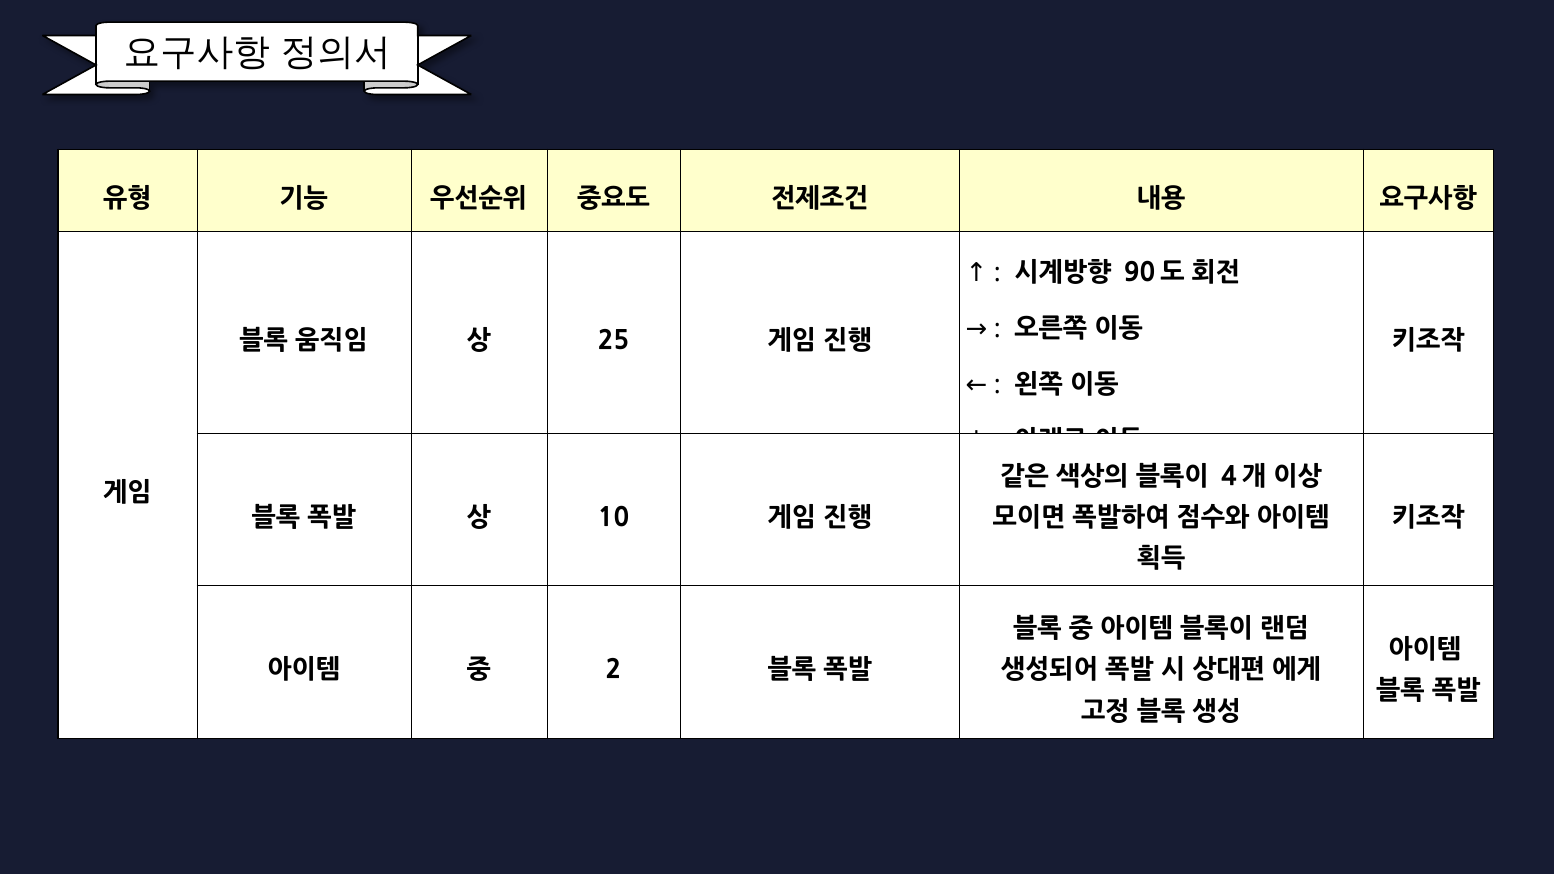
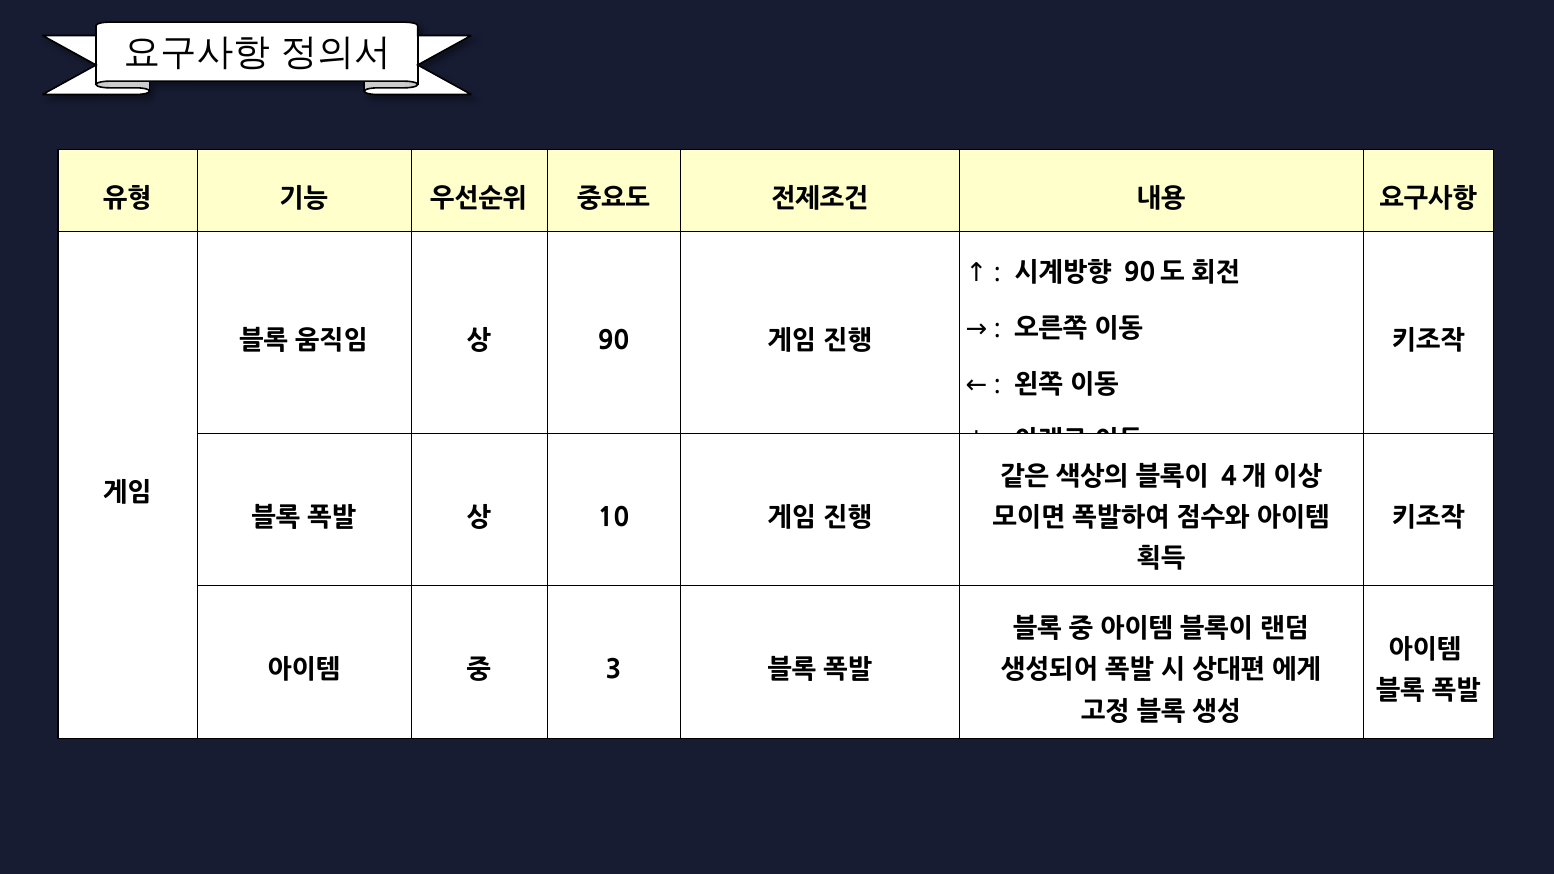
25: 25 -> 90
2: 2 -> 3
